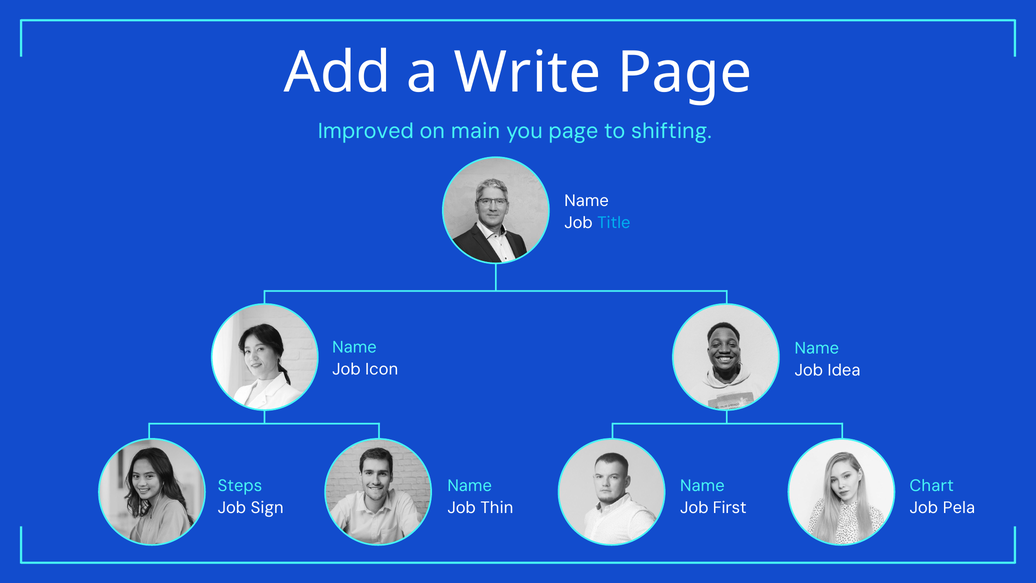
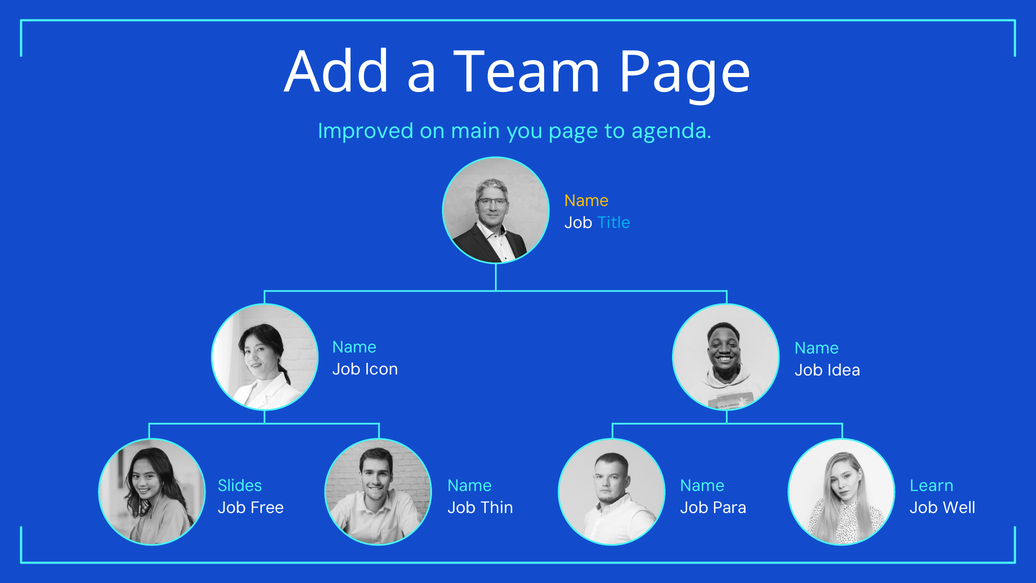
Write: Write -> Team
shifting: shifting -> agenda
Name at (587, 201) colour: white -> yellow
Steps: Steps -> Slides
Chart: Chart -> Learn
Sign: Sign -> Free
First: First -> Para
Pela: Pela -> Well
